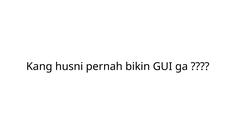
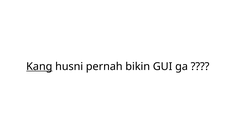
Kang underline: none -> present
